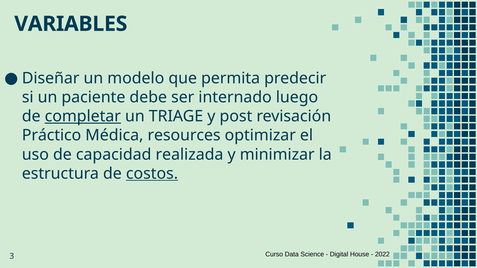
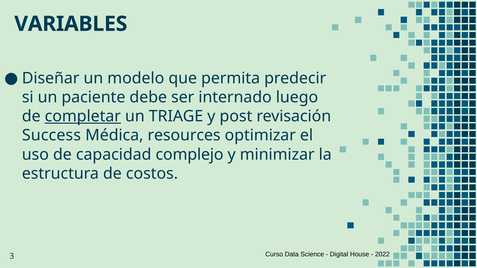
Práctico: Práctico -> Success
realizada: realizada -> complejo
costos underline: present -> none
